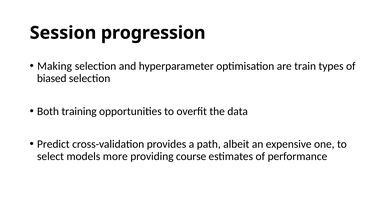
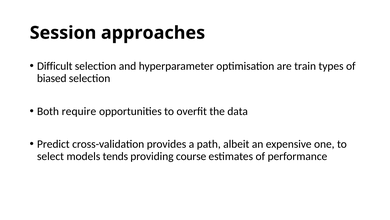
progression: progression -> approaches
Making: Making -> Difficult
training: training -> require
more: more -> tends
